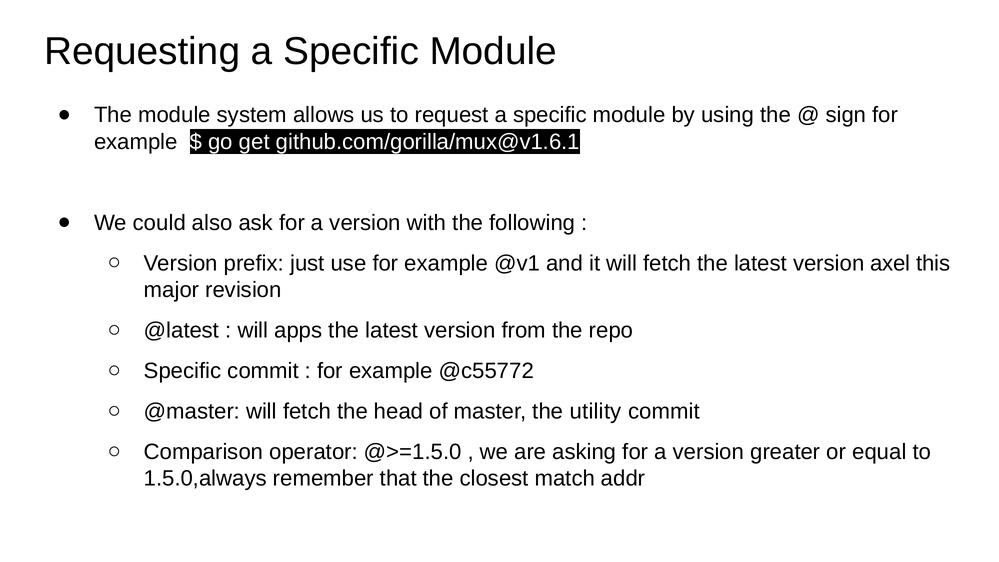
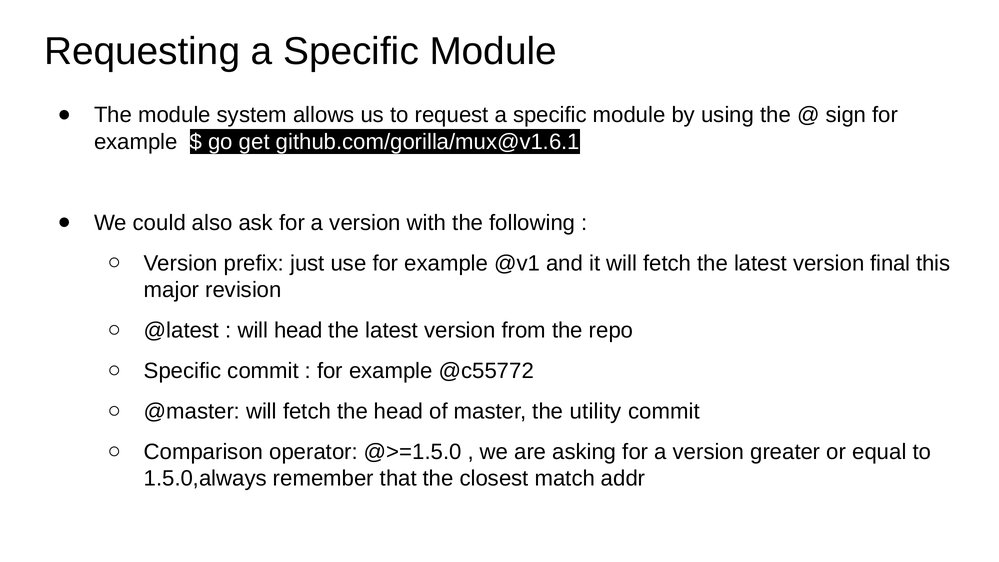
axel: axel -> final
will apps: apps -> head
